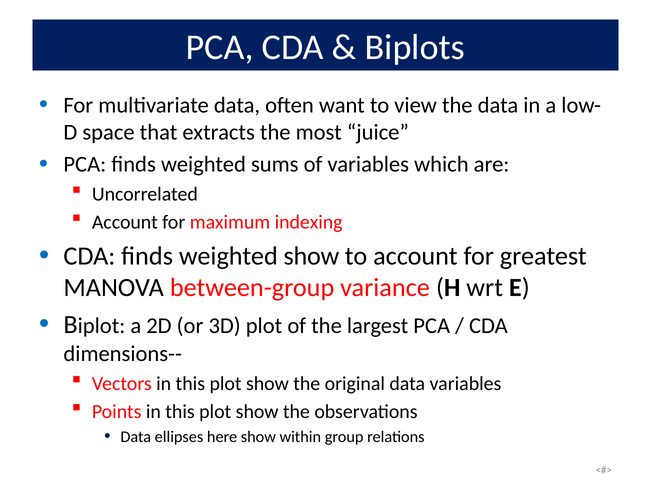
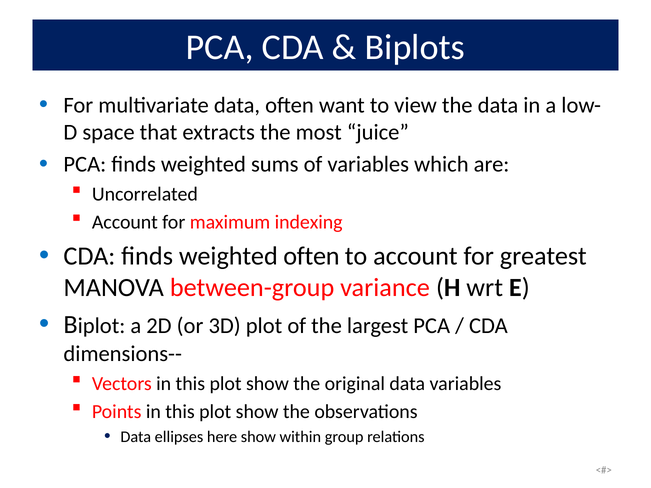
weighted show: show -> often
